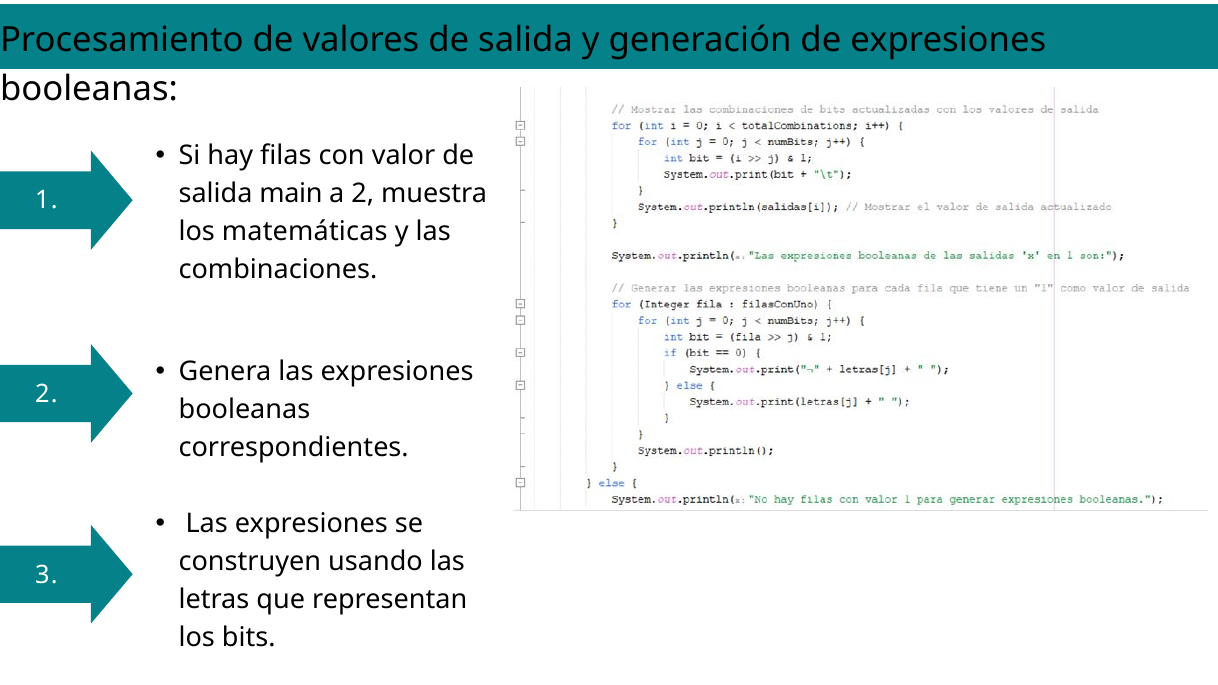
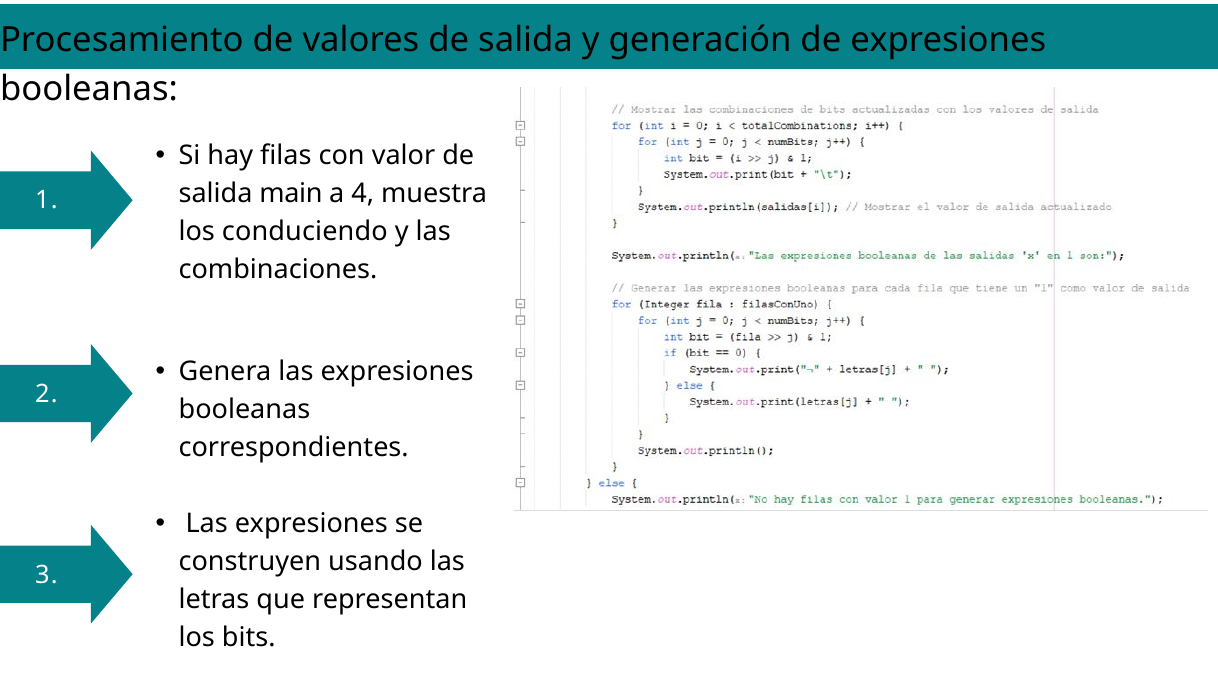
a 2: 2 -> 4
matemáticas: matemáticas -> conduciendo
